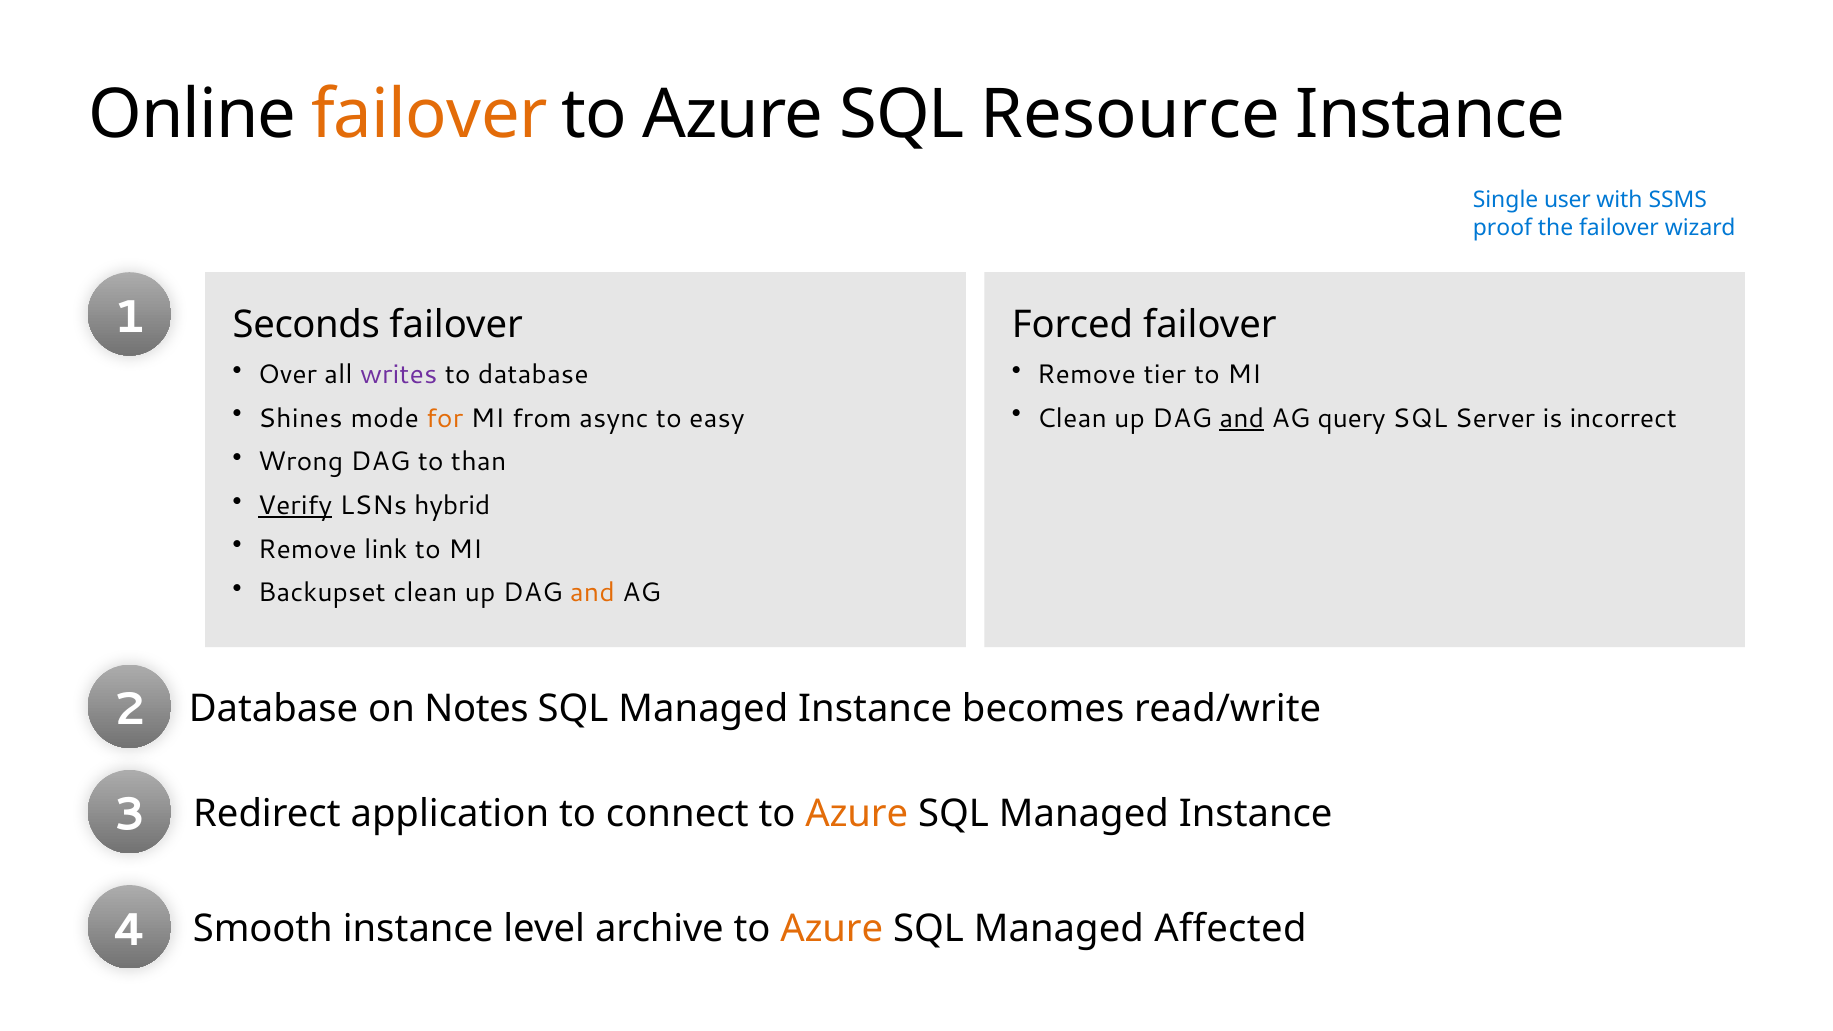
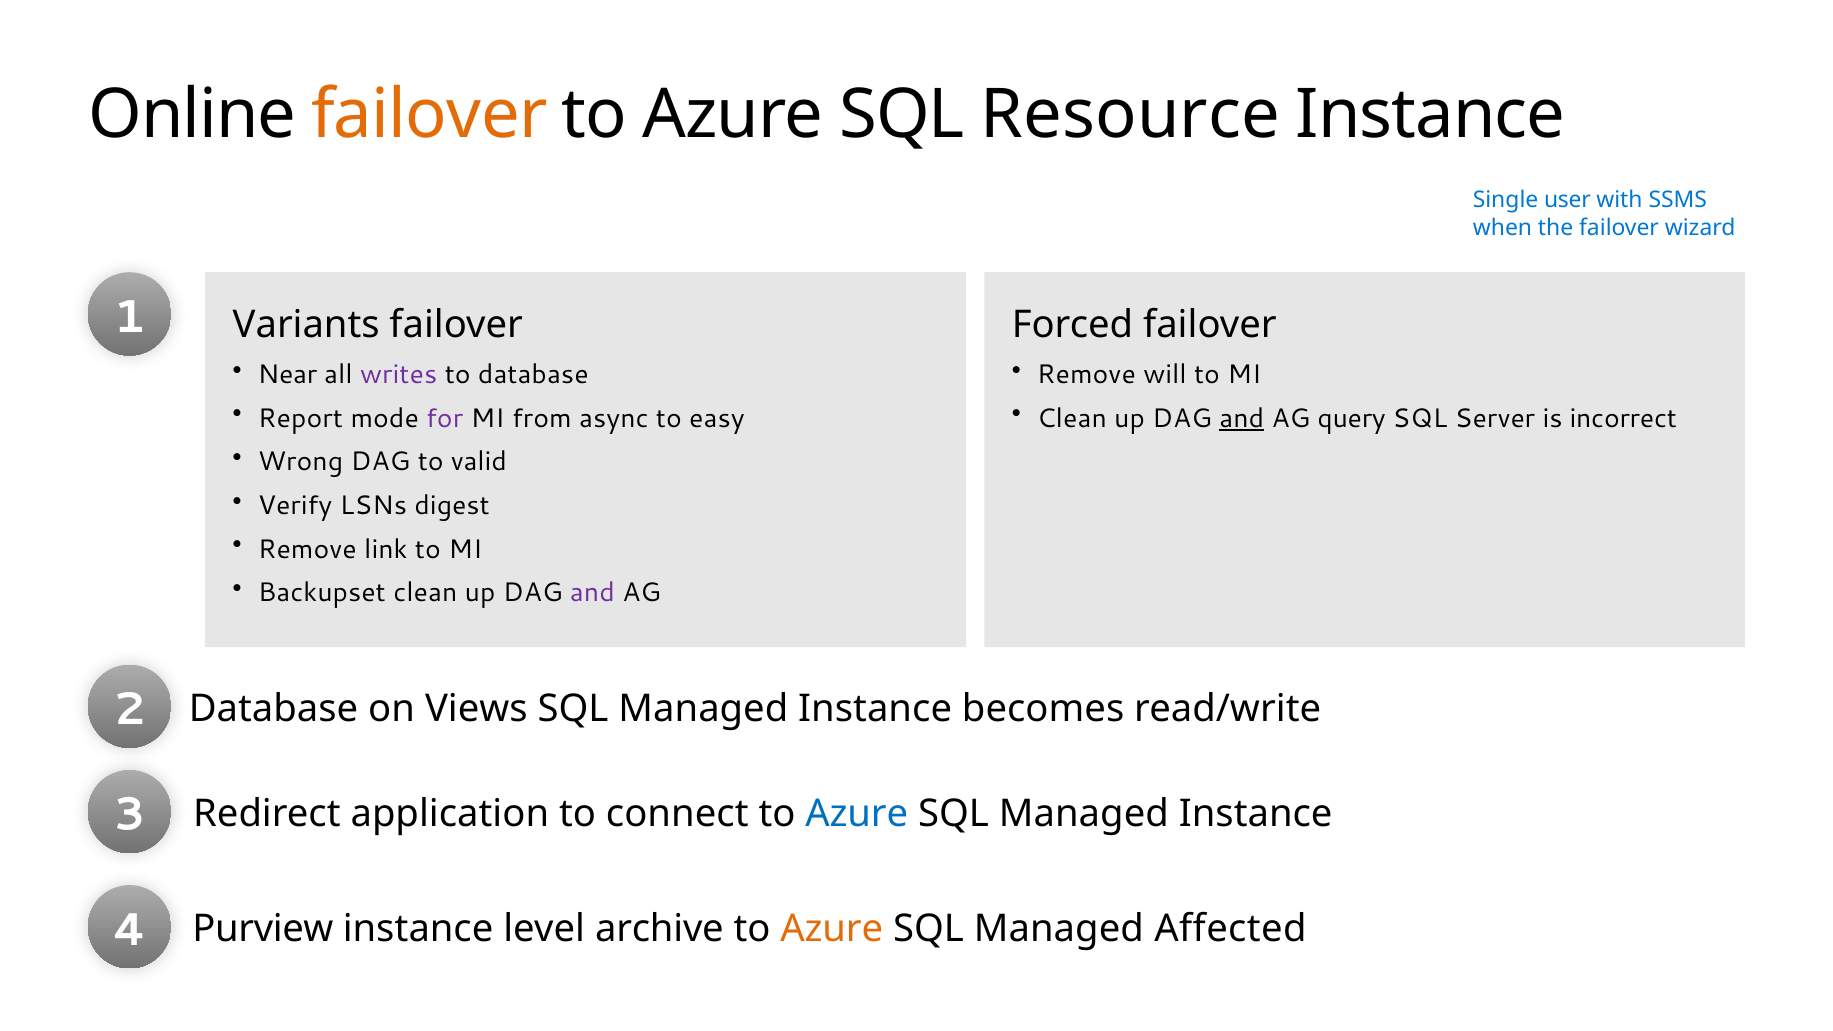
proof: proof -> when
Seconds: Seconds -> Variants
Over: Over -> Near
tier: tier -> will
Shines: Shines -> Report
for colour: orange -> purple
than: than -> valid
Verify underline: present -> none
hybrid: hybrid -> digest
and at (592, 593) colour: orange -> purple
Notes: Notes -> Views
Azure at (857, 814) colour: orange -> blue
Smooth: Smooth -> Purview
